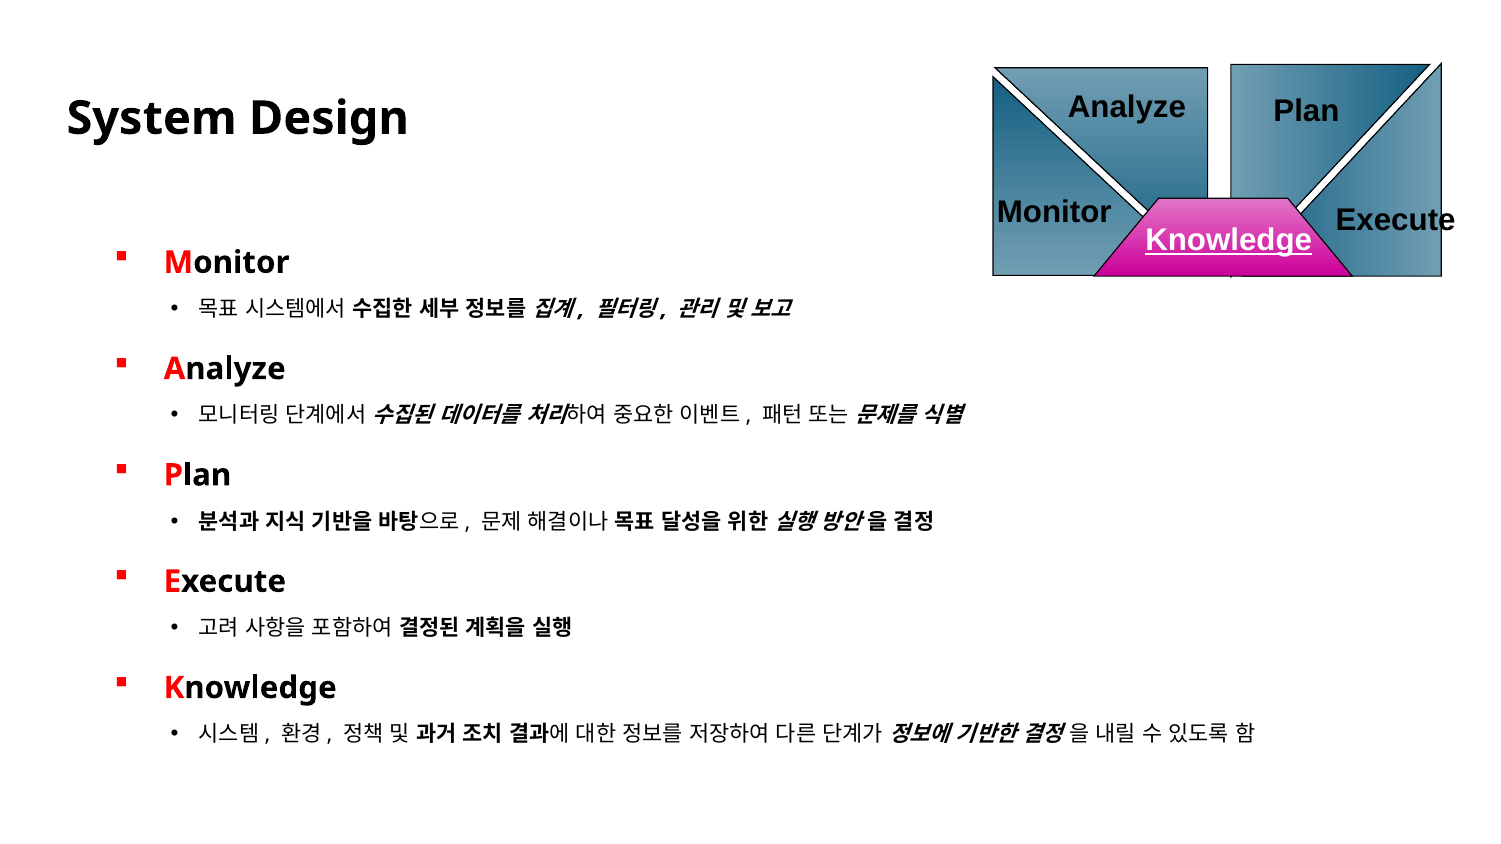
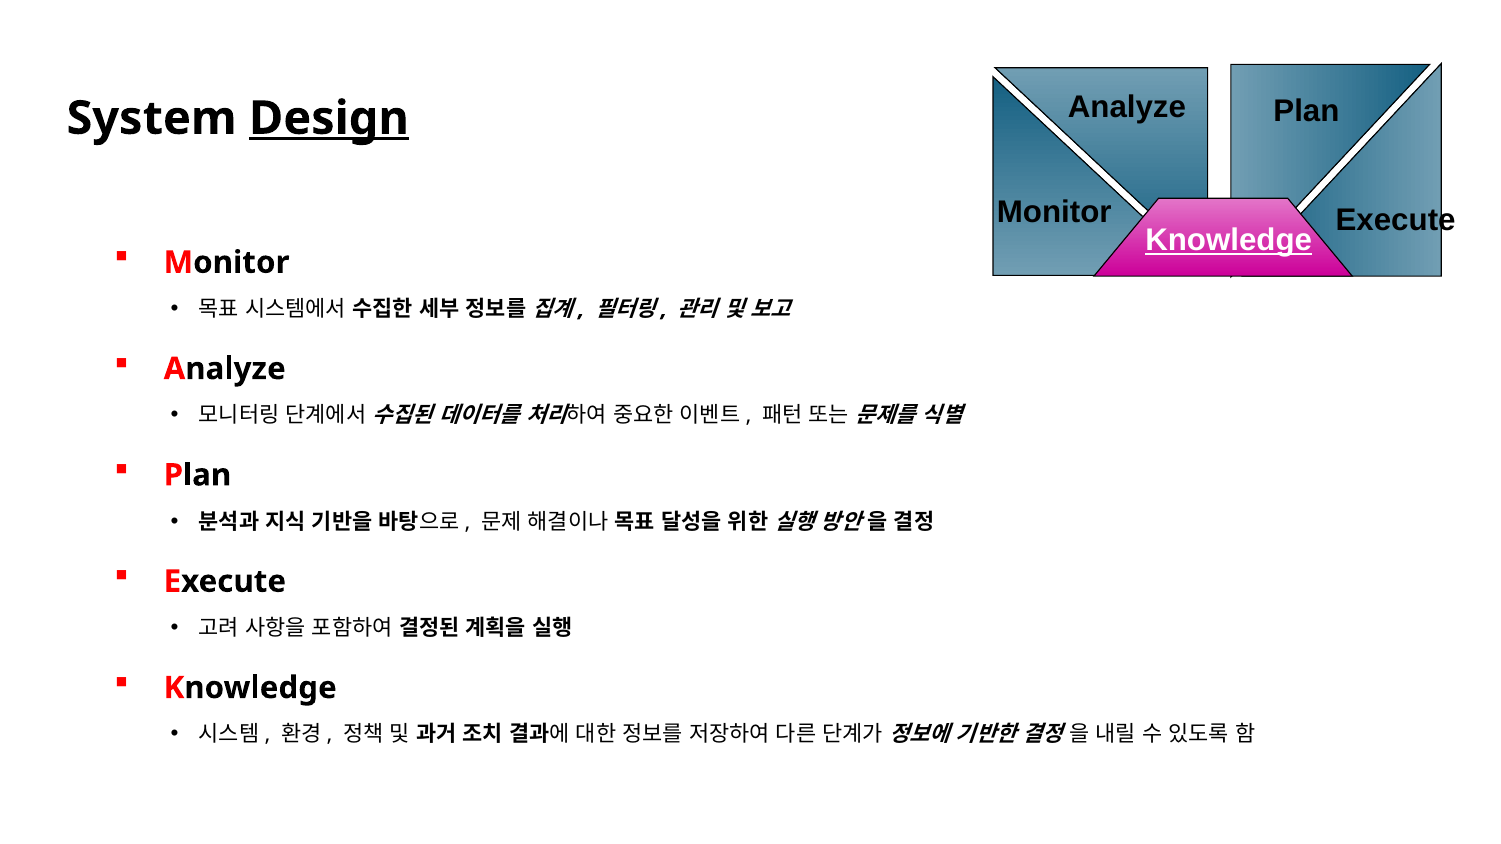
Design underline: none -> present
